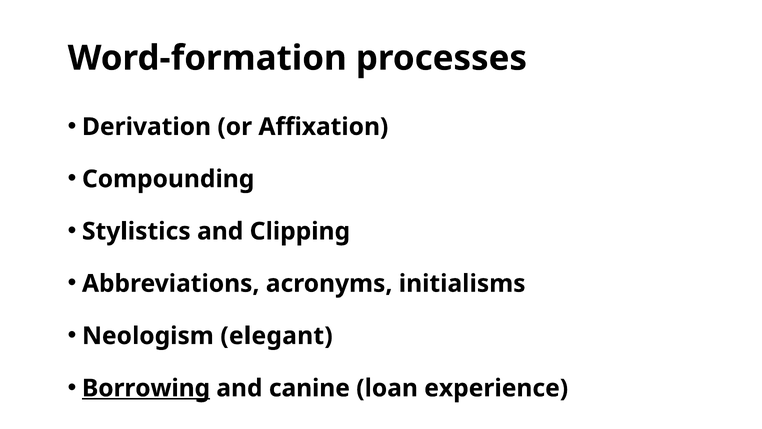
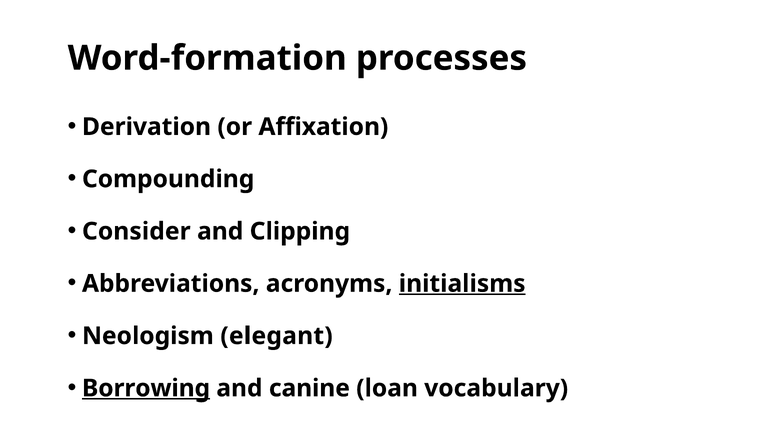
Stylistics: Stylistics -> Consider
initialisms underline: none -> present
experience: experience -> vocabulary
